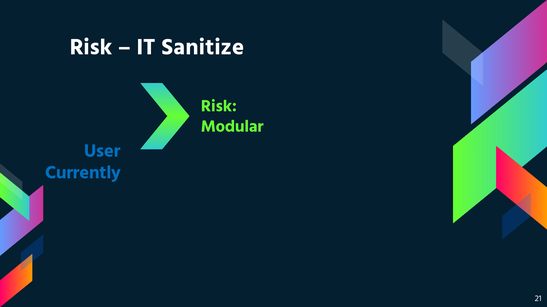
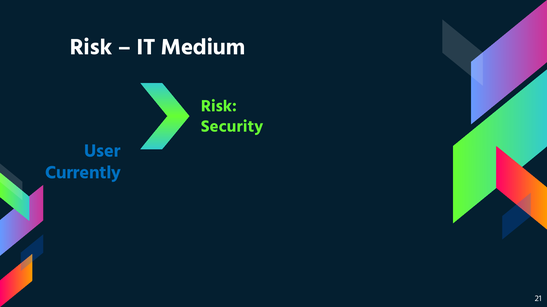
Sanitize: Sanitize -> Medium
Modular: Modular -> Security
